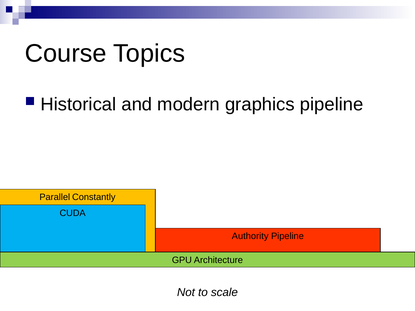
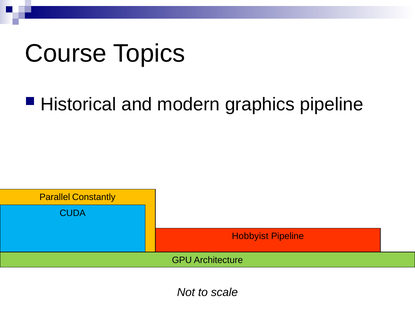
Authority: Authority -> Hobbyist
